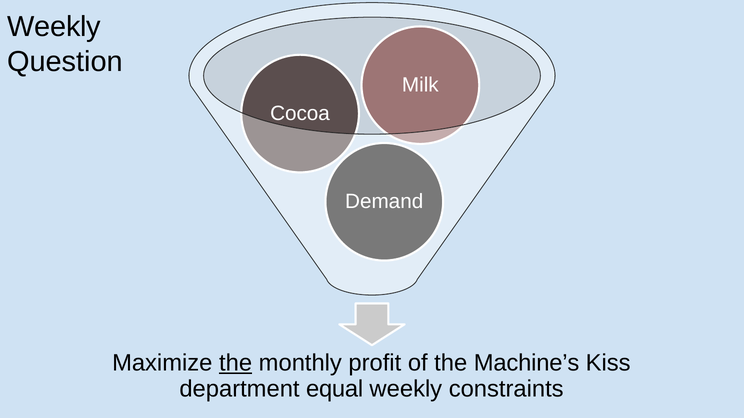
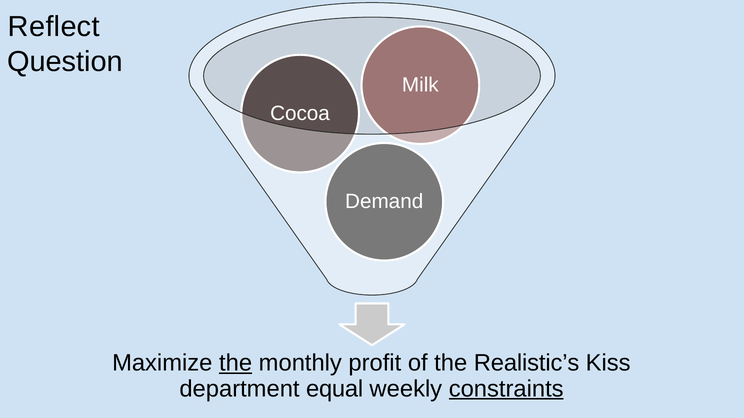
Weekly at (54, 27): Weekly -> Reflect
Machine’s: Machine’s -> Realistic’s
constraints underline: none -> present
